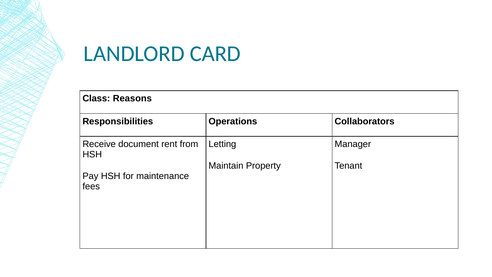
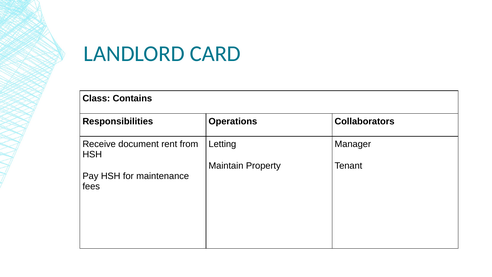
Reasons: Reasons -> Contains
